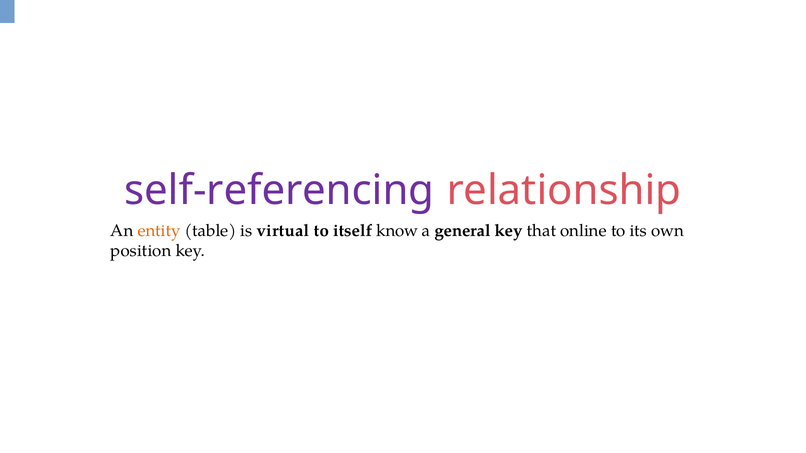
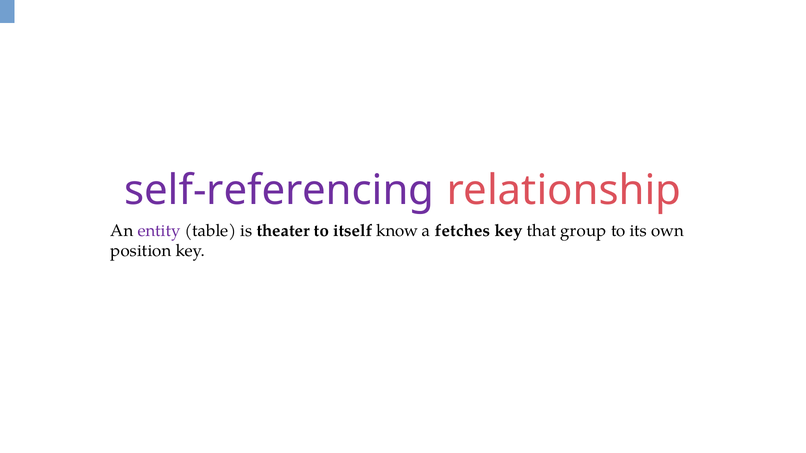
entity colour: orange -> purple
virtual: virtual -> theater
general: general -> fetches
online: online -> group
